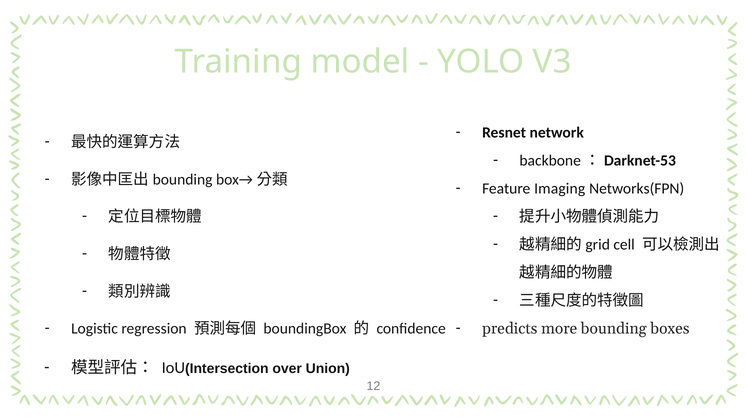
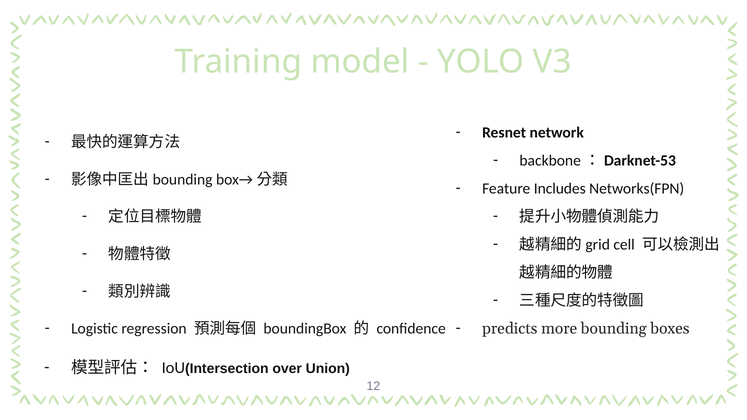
Imaging: Imaging -> Includes
